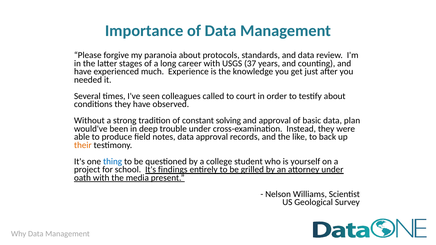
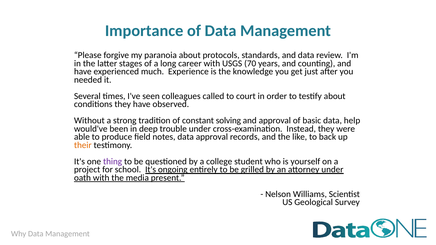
37: 37 -> 70
plan: plan -> help
thing colour: blue -> purple
findings: findings -> ongoing
